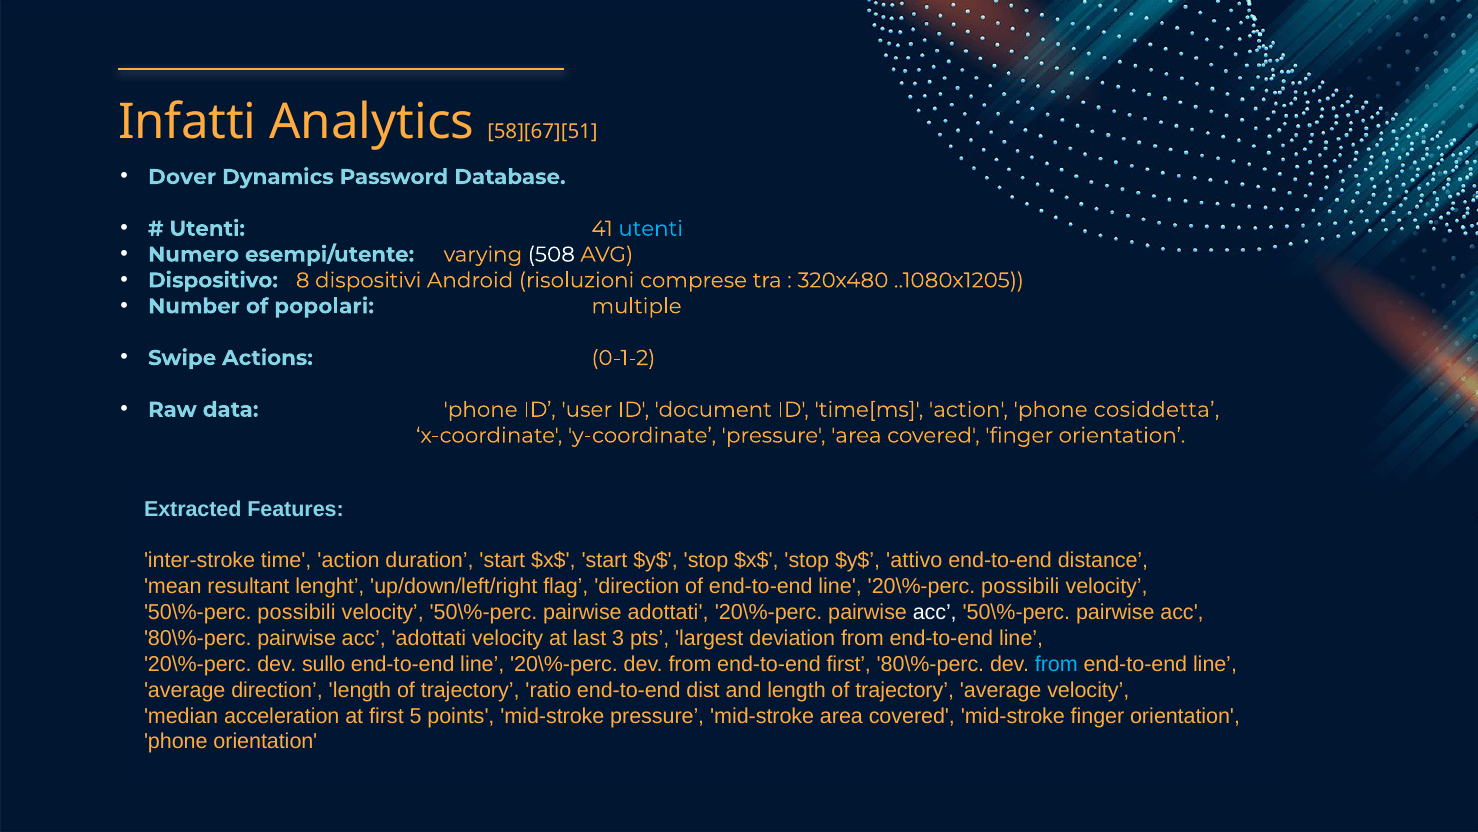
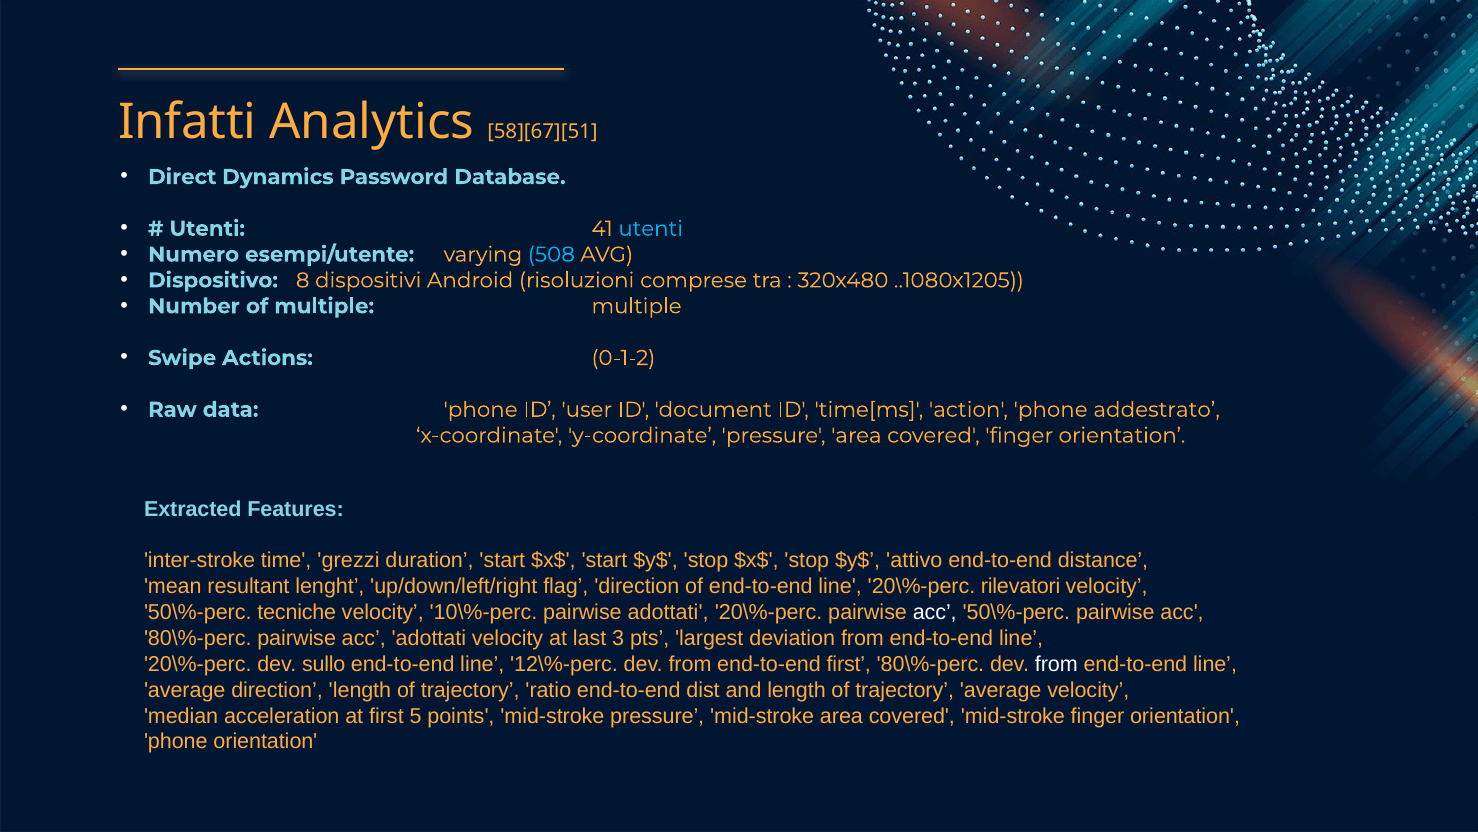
Dover: Dover -> Direct
508 colour: white -> light blue
of popolari: popolari -> multiple
cosiddetta: cosiddetta -> addestrato
time action: action -> grezzi
20\%-perc possibili: possibili -> rilevatori
50\%-perc possibili: possibili -> tecniche
50\%-perc at (483, 612): 50\%-perc -> 10\%-perc
20\%-perc at (564, 664): 20\%-perc -> 12\%-perc
from at (1056, 664) colour: light blue -> white
